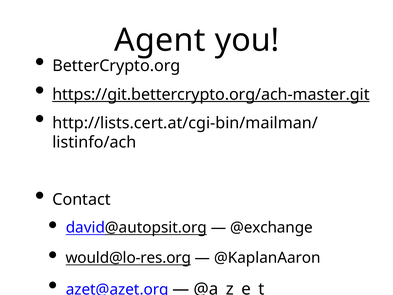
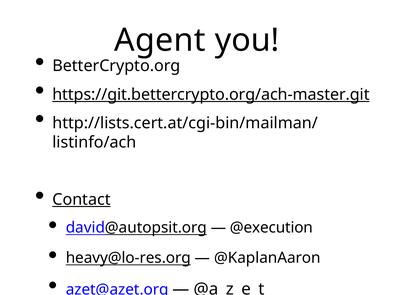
Contact underline: none -> present
@exchange: @exchange -> @execution
would@lo-res.org: would@lo-res.org -> heavy@lo-res.org
